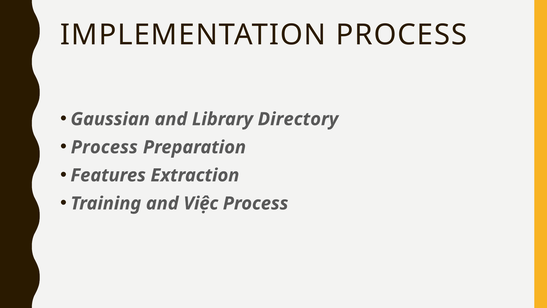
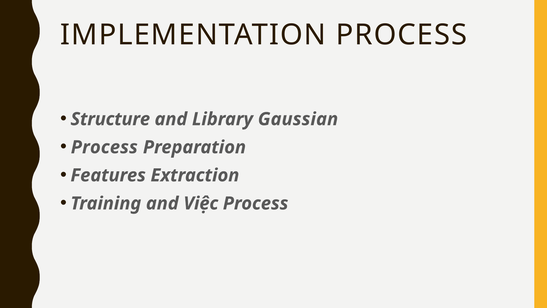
Gaussian: Gaussian -> Structure
Directory: Directory -> Gaussian
